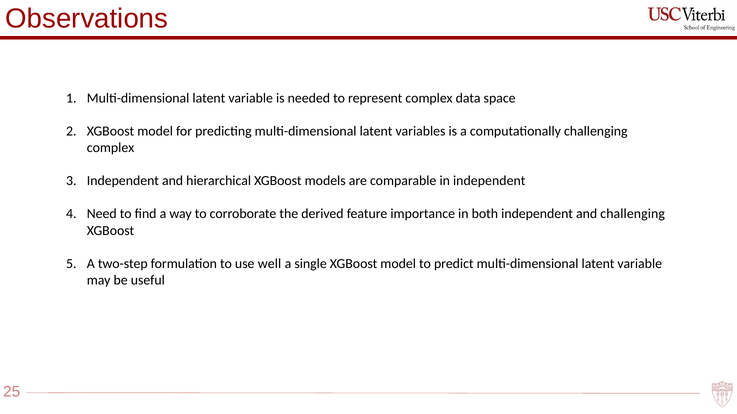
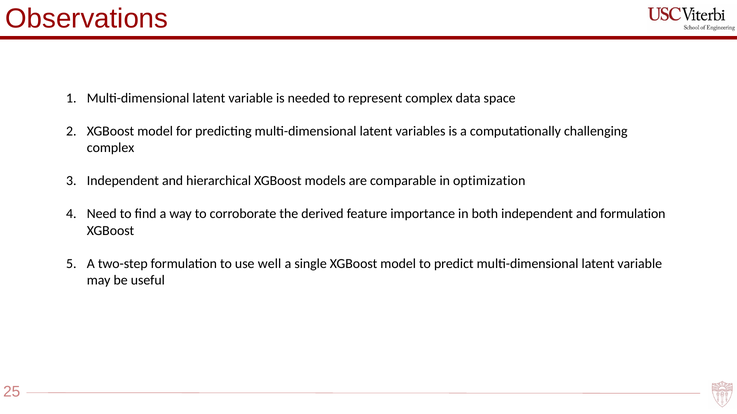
in independent: independent -> optimization
and challenging: challenging -> formulation
